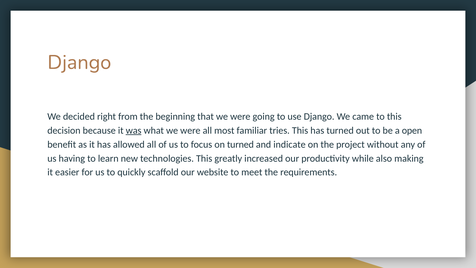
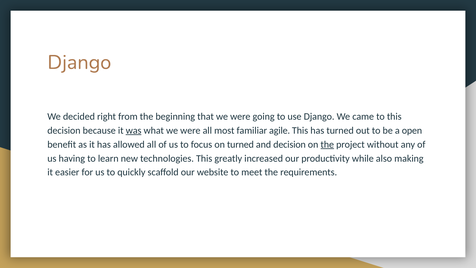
tries: tries -> agile
and indicate: indicate -> decision
the at (327, 144) underline: none -> present
